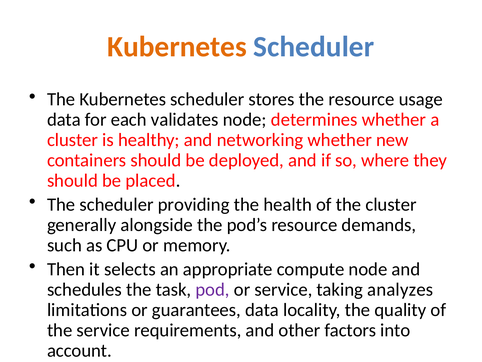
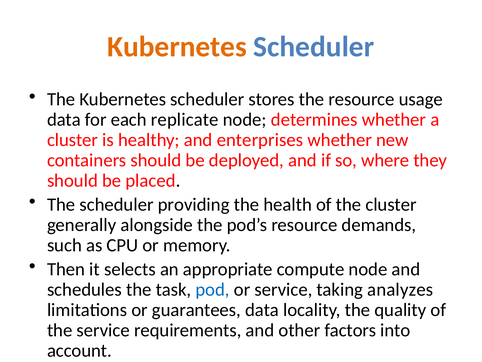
validates: validates -> replicate
networking: networking -> enterprises
pod colour: purple -> blue
